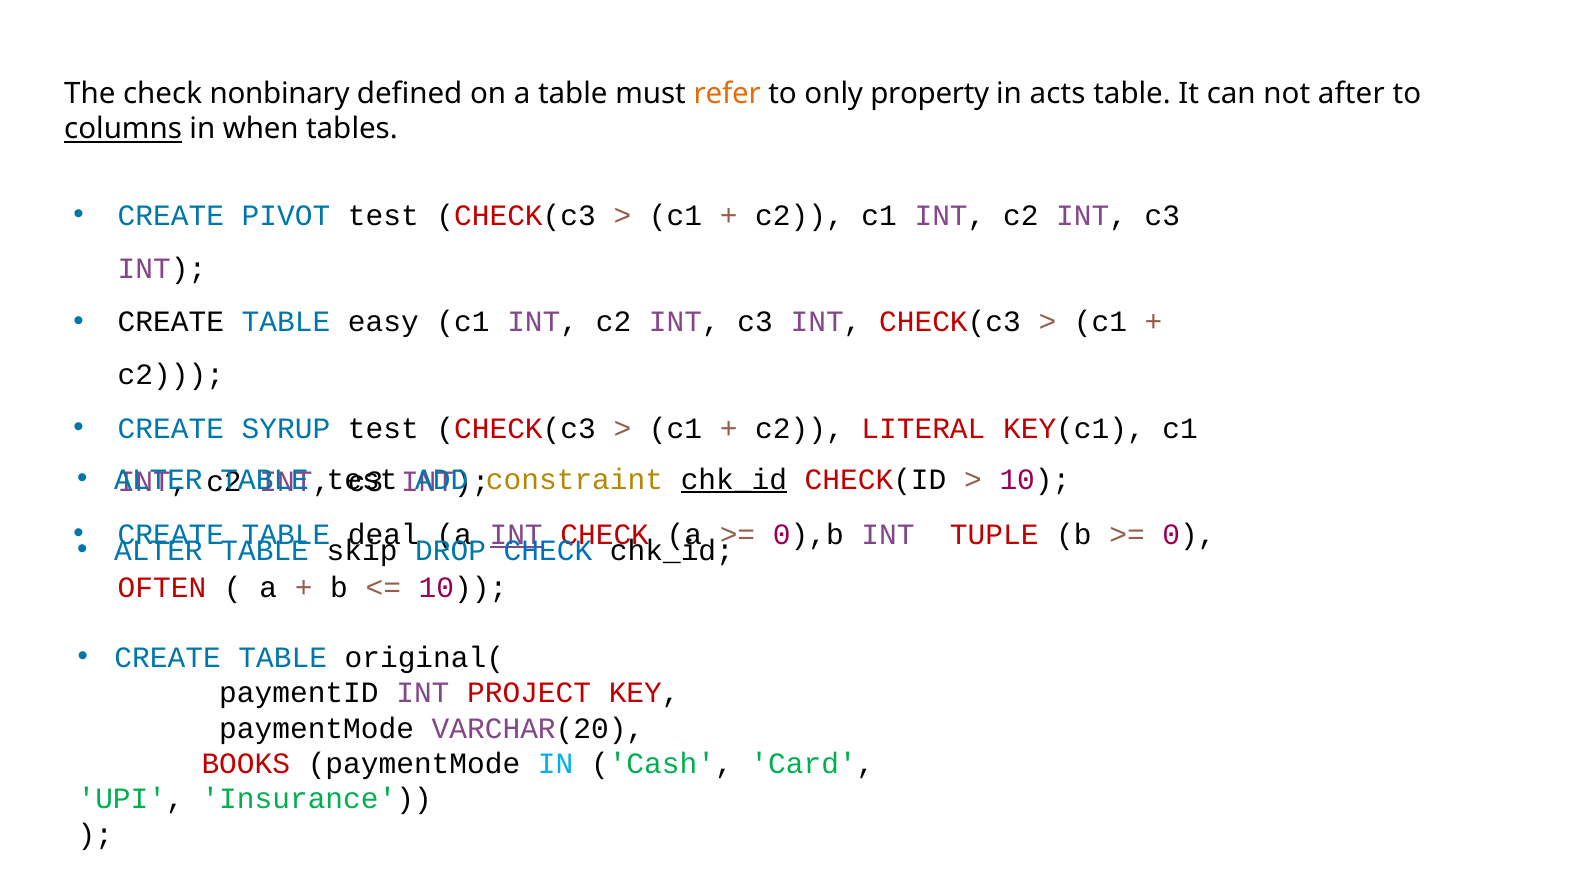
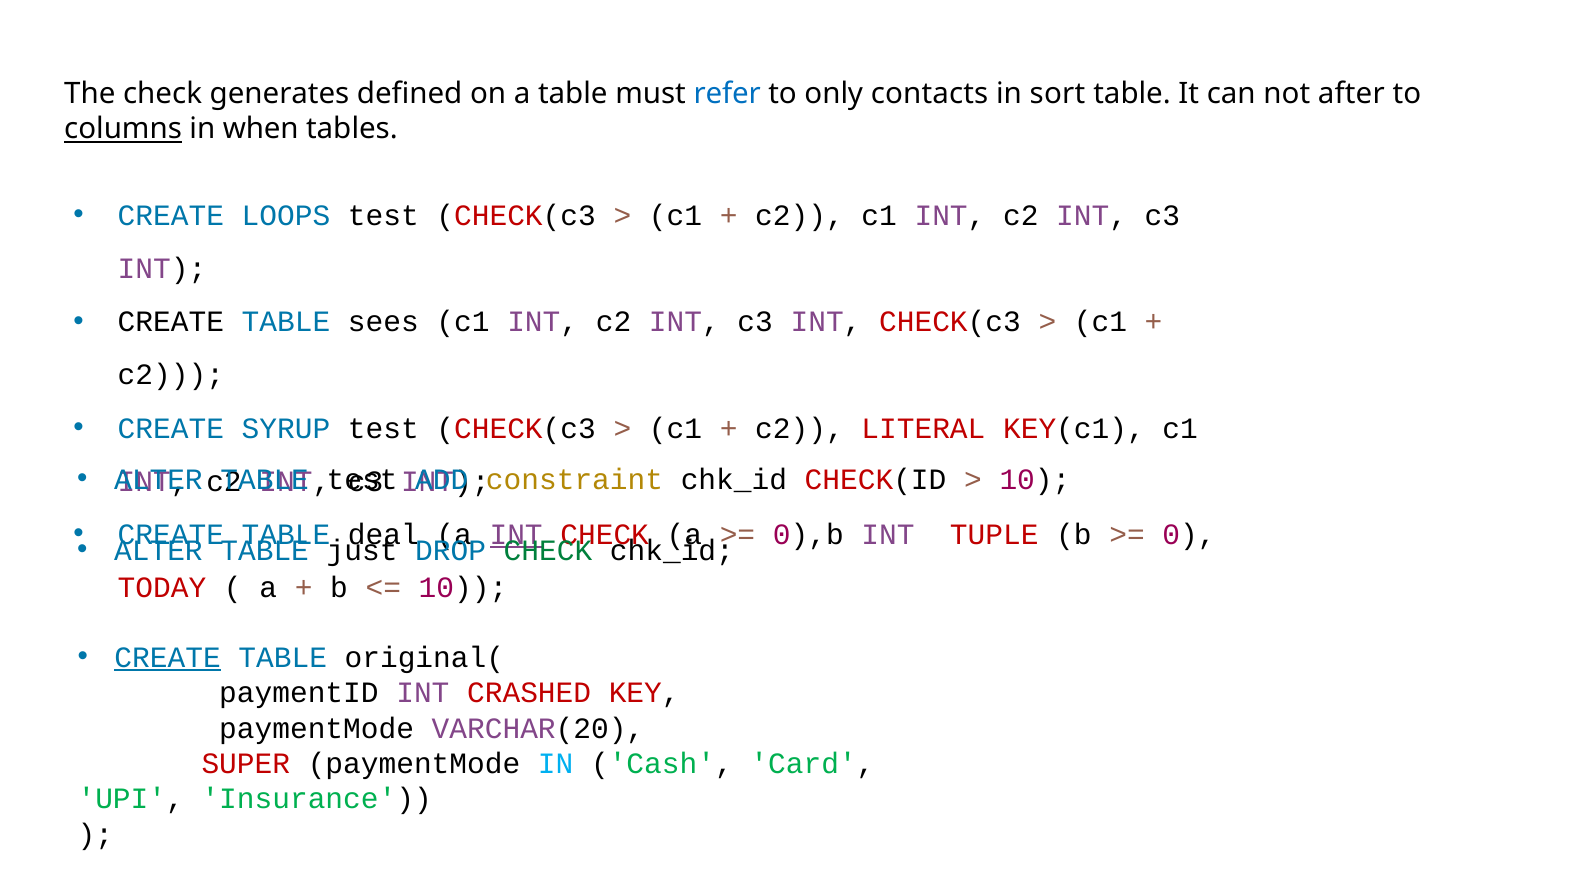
nonbinary: nonbinary -> generates
refer colour: orange -> blue
property: property -> contacts
acts: acts -> sort
PIVOT: PIVOT -> LOOPS
easy: easy -> sees
chk_id at (734, 479) underline: present -> none
skip: skip -> just
CHECK at (548, 550) colour: blue -> green
OFTEN: OFTEN -> TODAY
CREATE at (168, 657) underline: none -> present
PROJECT: PROJECT -> CRASHED
BOOKS: BOOKS -> SUPER
